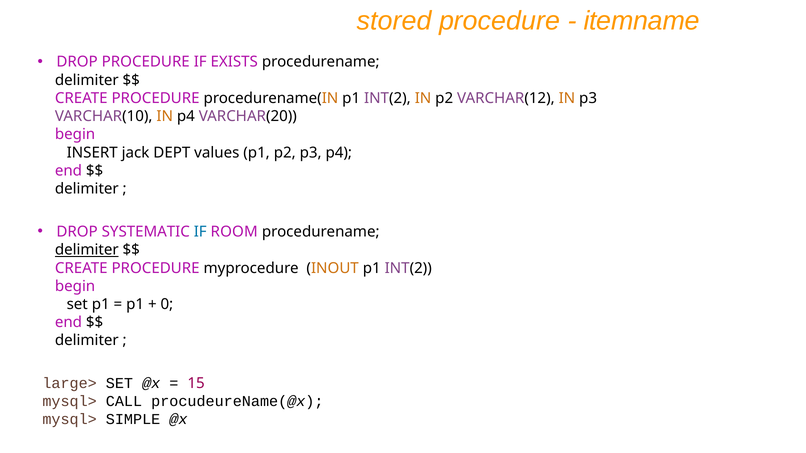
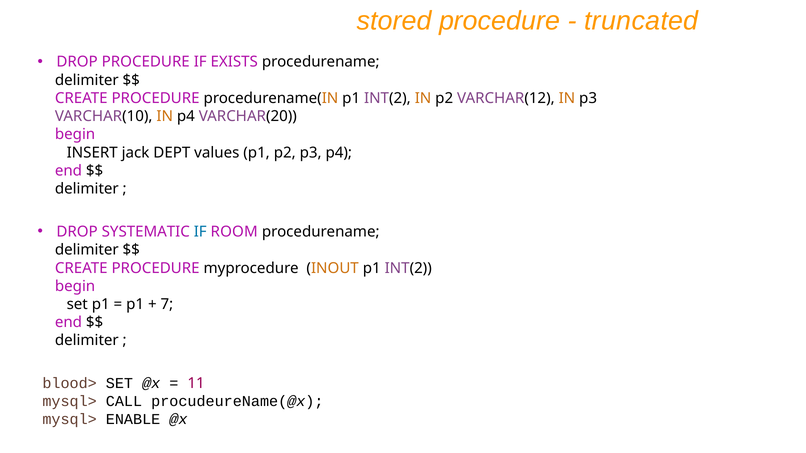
itemname: itemname -> truncated
delimiter at (87, 250) underline: present -> none
0: 0 -> 7
large>: large> -> blood>
15: 15 -> 11
SIMPLE: SIMPLE -> ENABLE
